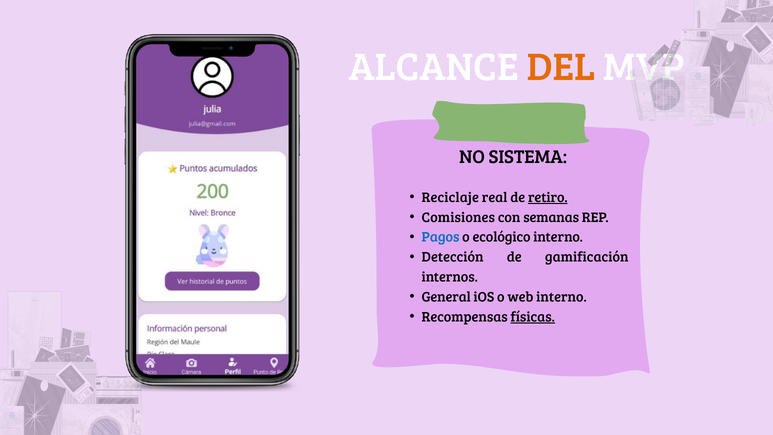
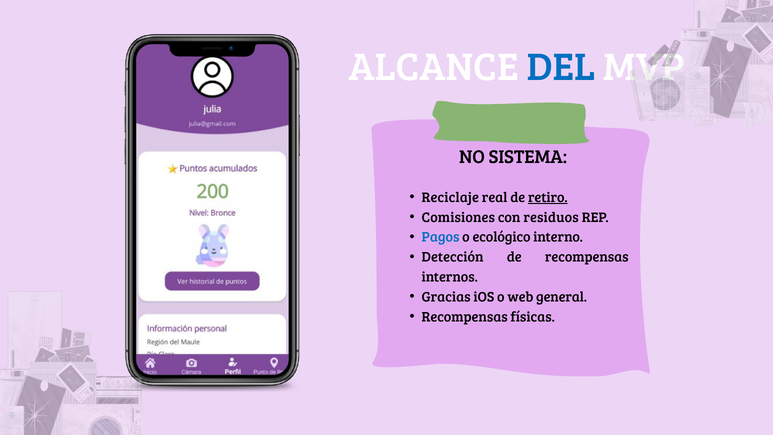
DEL colour: orange -> blue
semanas: semanas -> residuos
de gamificación: gamificación -> recompensas
General: General -> Gracias
web interno: interno -> general
físicas underline: present -> none
